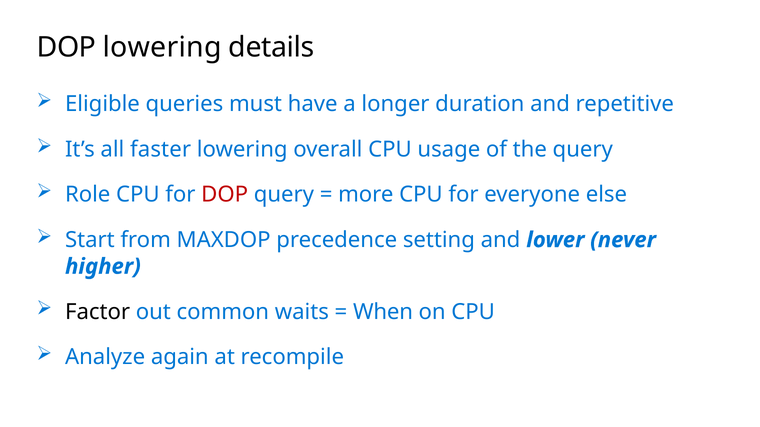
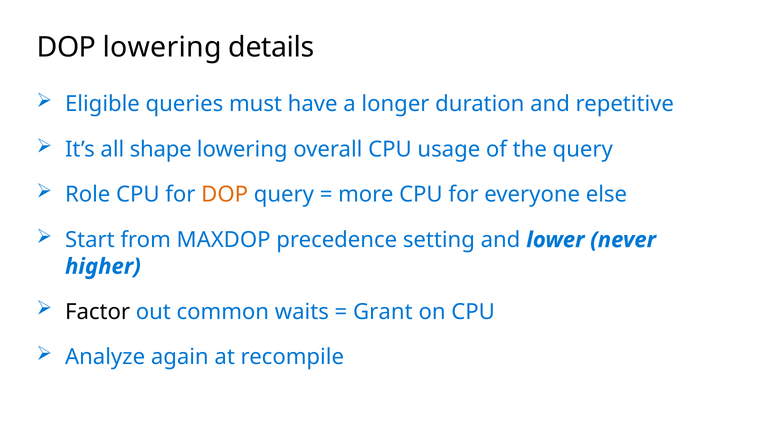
faster: faster -> shape
DOP at (225, 195) colour: red -> orange
When: When -> Grant
